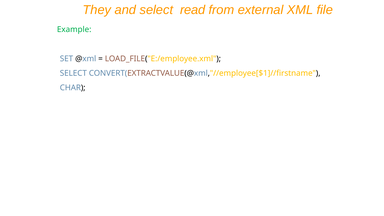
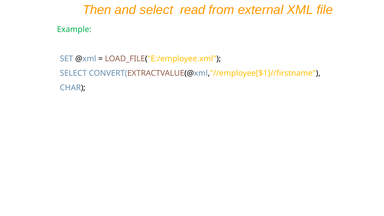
They: They -> Then
